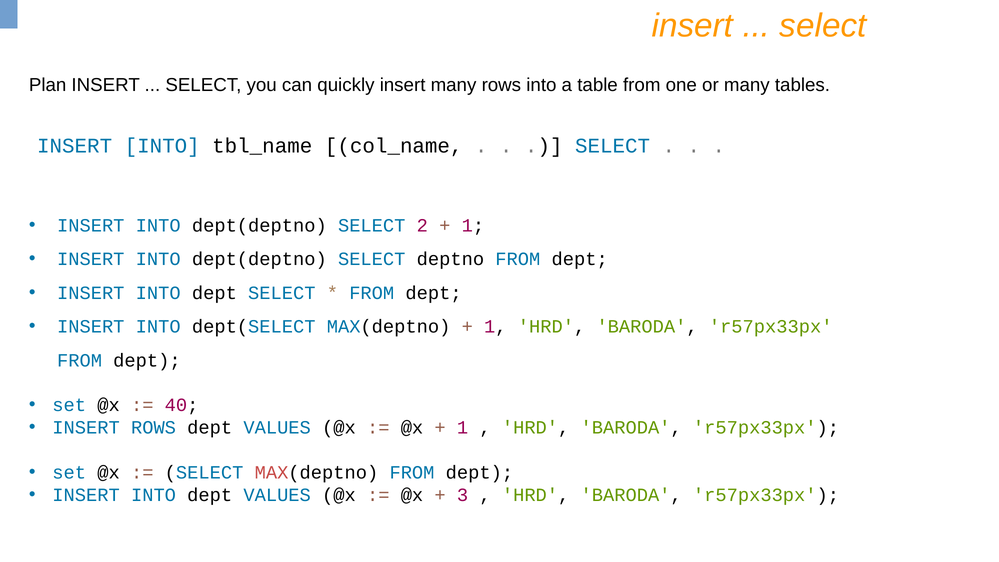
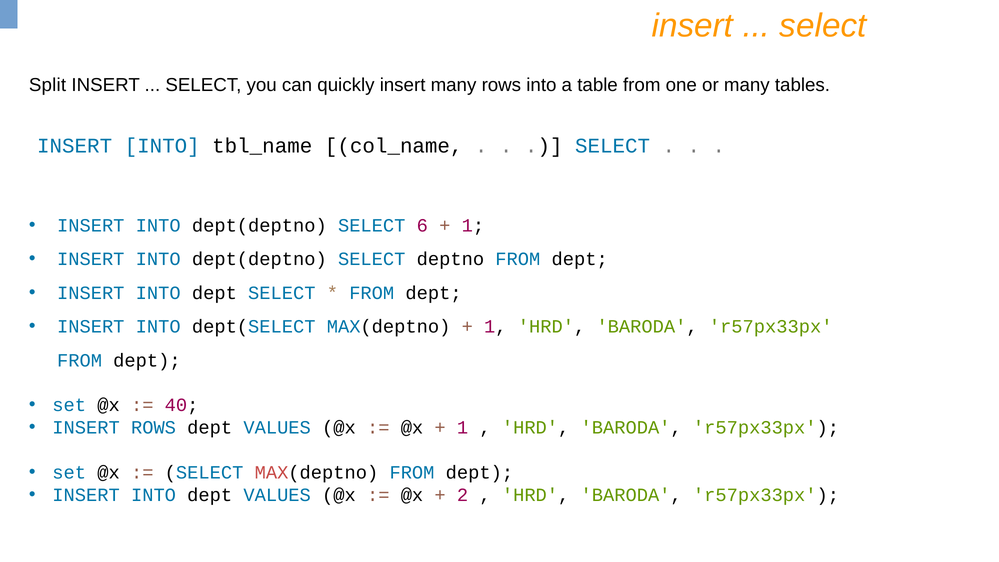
Plan: Plan -> Split
2: 2 -> 6
3: 3 -> 2
